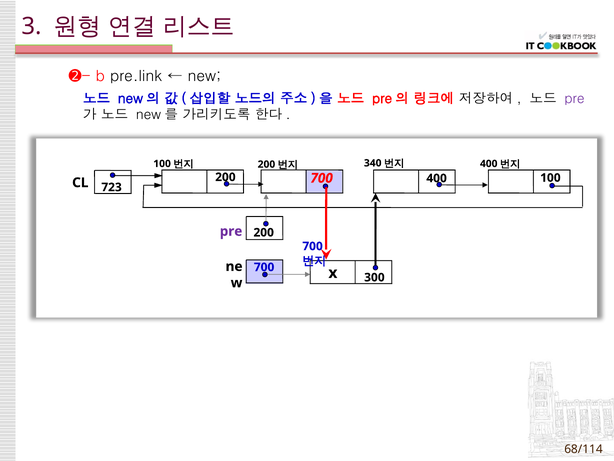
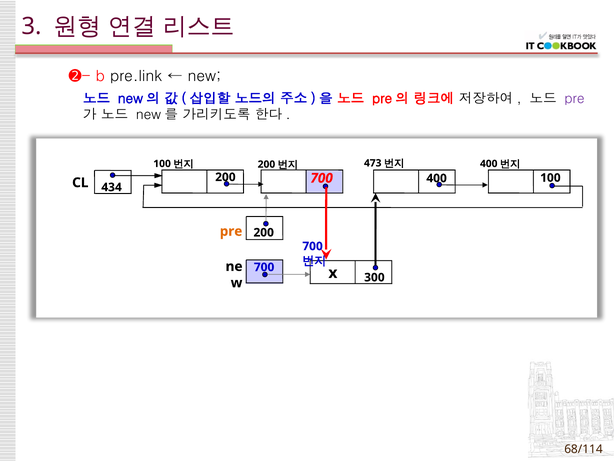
340: 340 -> 473
723: 723 -> 434
pre at (231, 231) colour: purple -> orange
